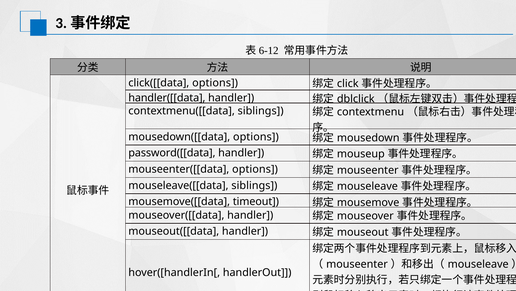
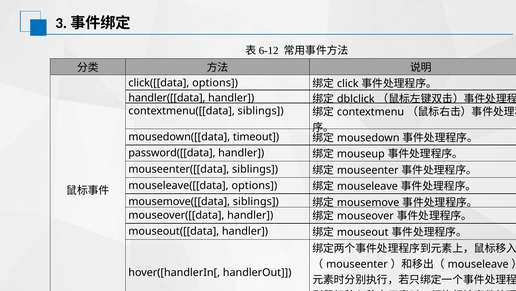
mousedown([[data options: options -> timeout
mouseenter([[data options: options -> siblings
mouseleave([[data siblings: siblings -> options
mousemove([[data timeout: timeout -> siblings
